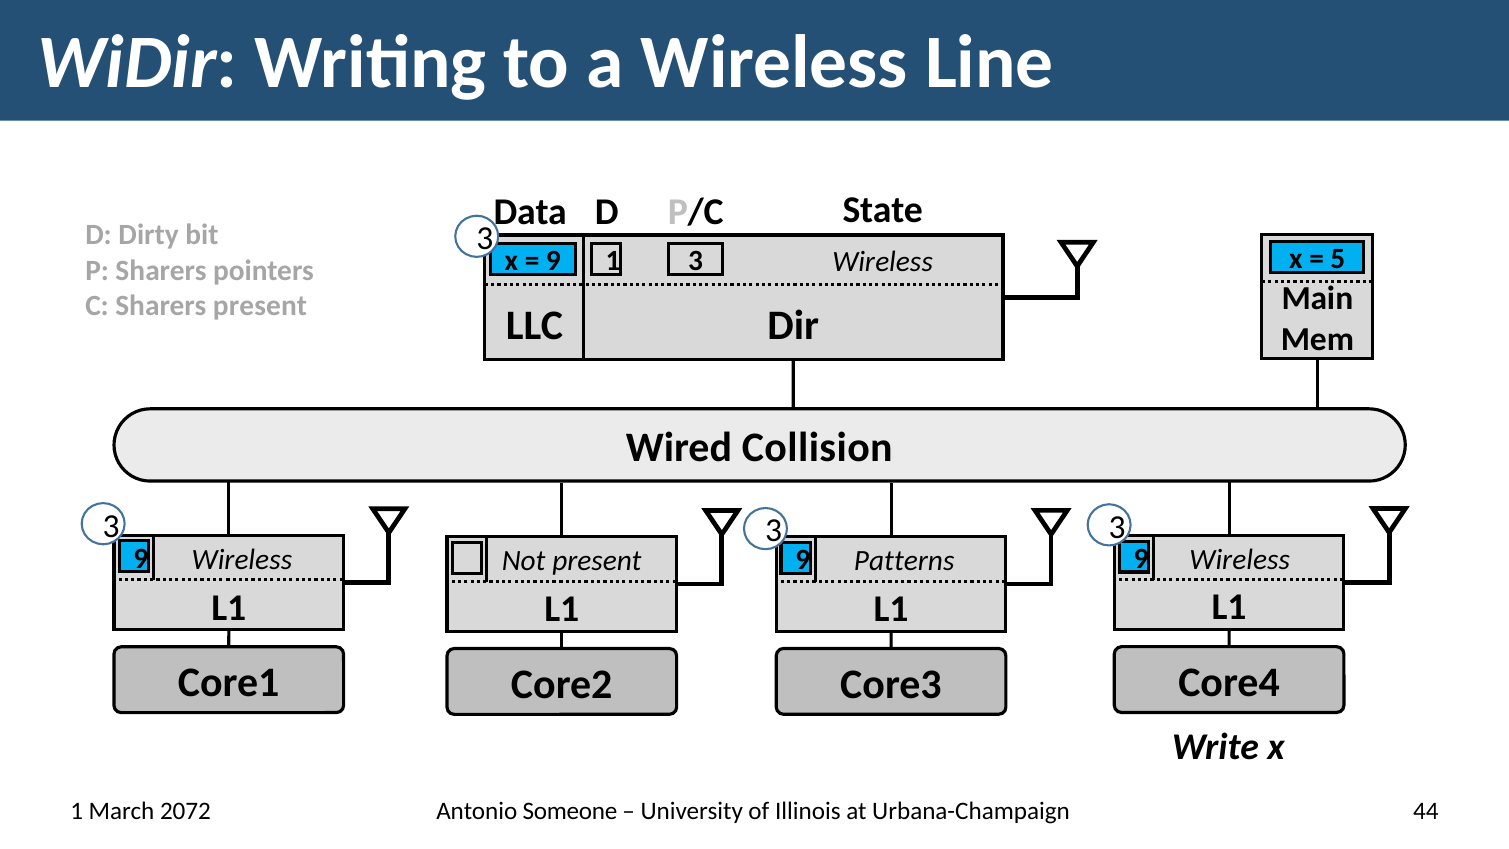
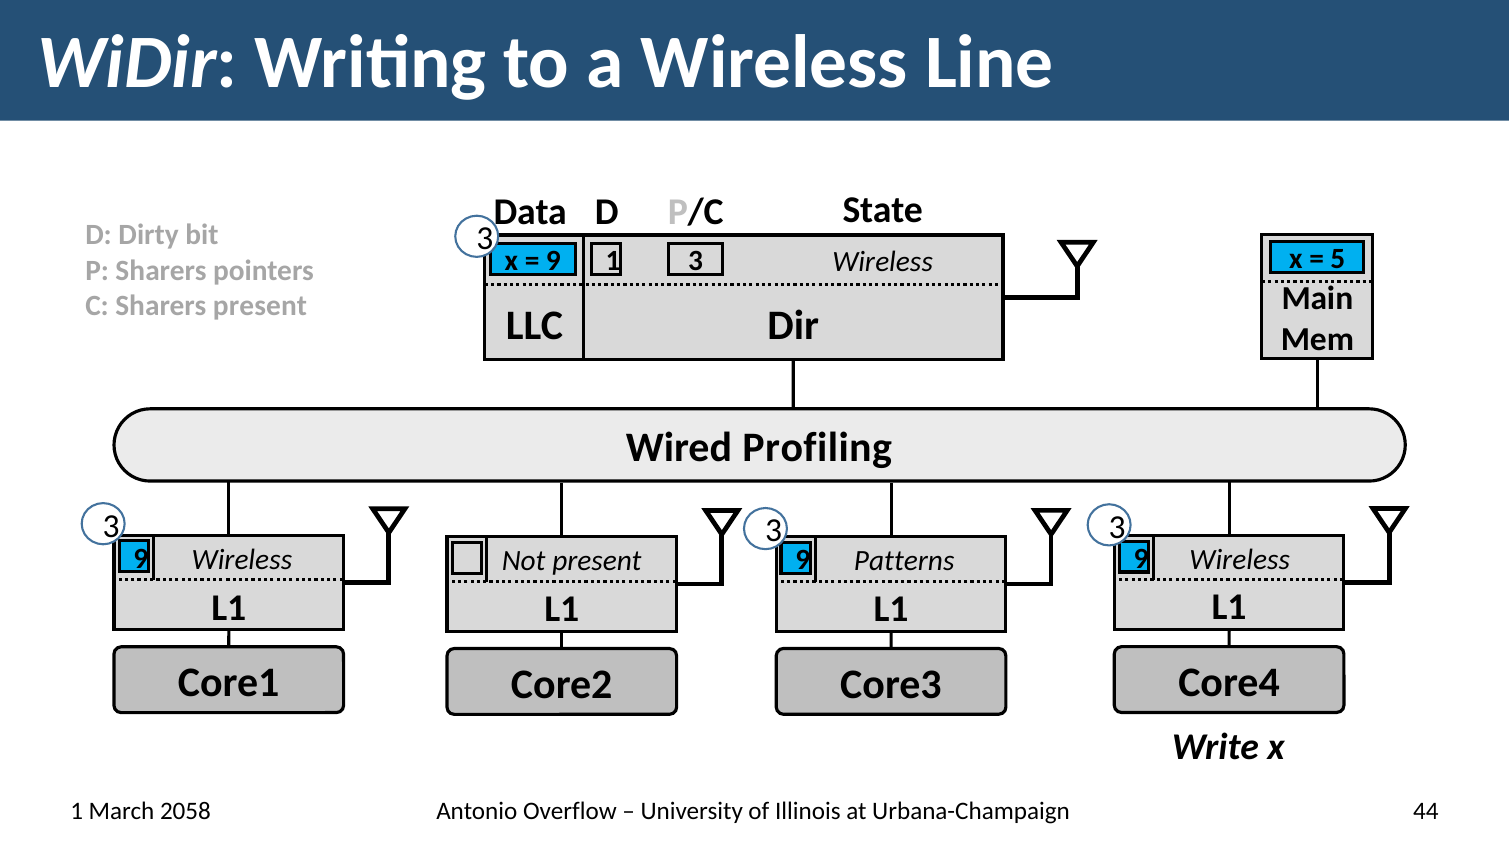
Collision: Collision -> Profiling
2072: 2072 -> 2058
Someone: Someone -> Overflow
